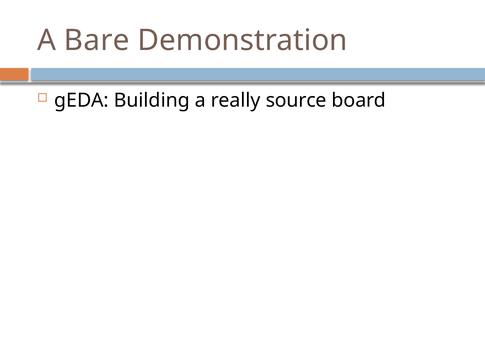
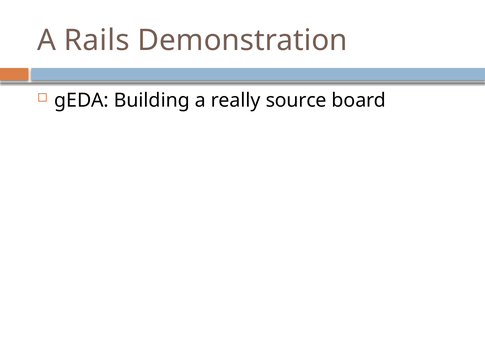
Bare: Bare -> Rails
